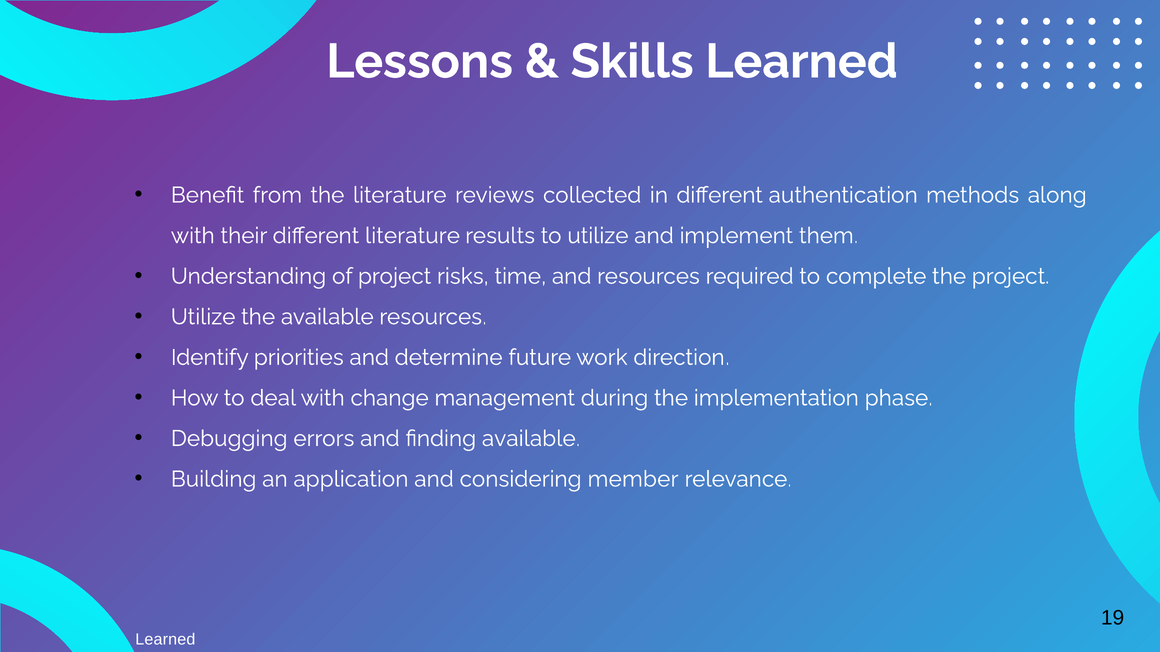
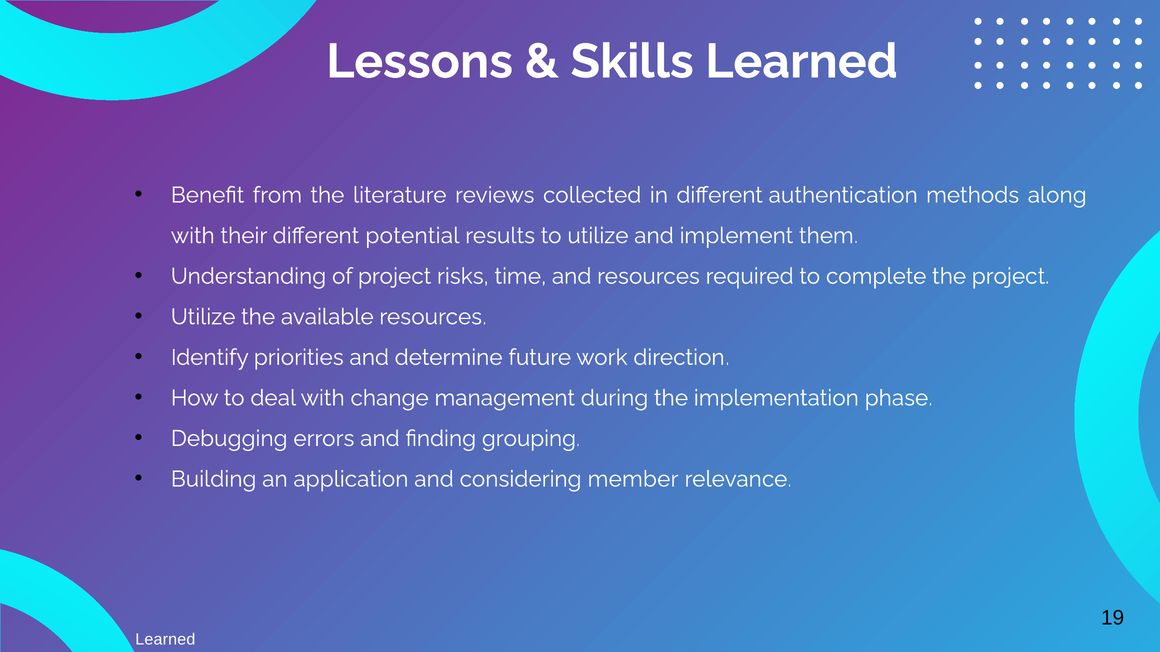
different literature: literature -> potential
finding available: available -> grouping
